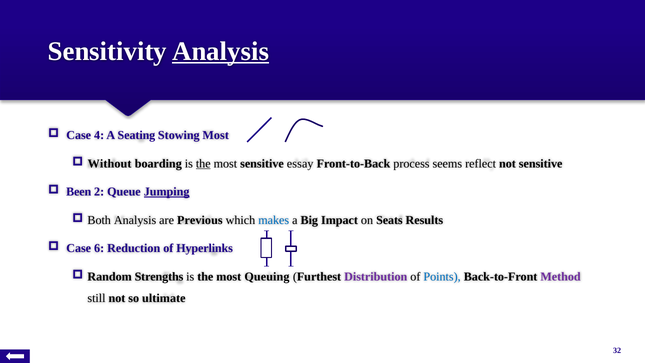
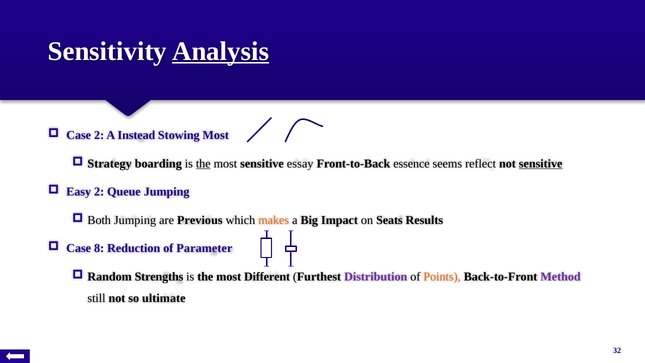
Case 4: 4 -> 2
Seating: Seating -> Instead
Without: Without -> Strategy
process: process -> essence
sensitive at (541, 164) underline: none -> present
Been: Been -> Easy
Jumping at (167, 192) underline: present -> none
Both Analysis: Analysis -> Jumping
makes colour: blue -> orange
6: 6 -> 8
Hyperlinks: Hyperlinks -> Parameter
Queuing: Queuing -> Different
Points colour: blue -> orange
